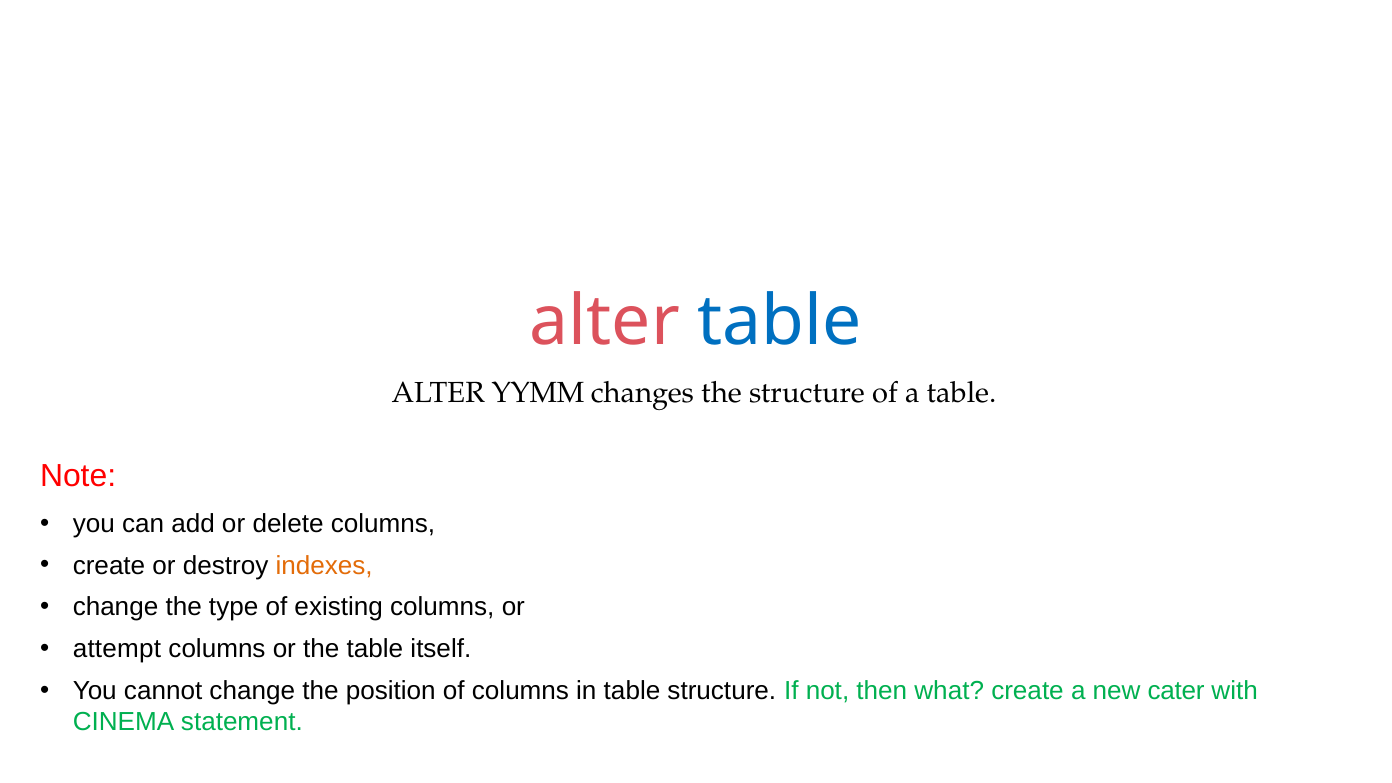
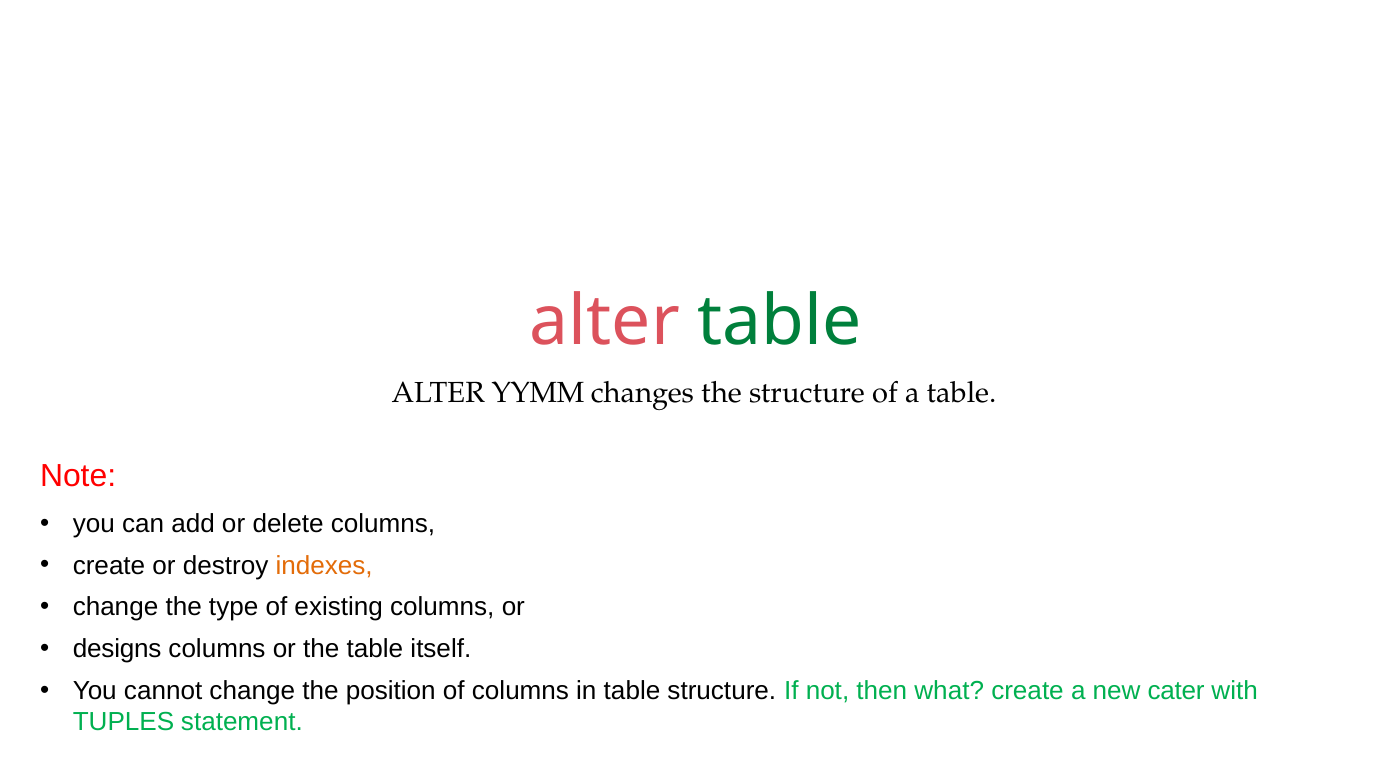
table at (780, 321) colour: blue -> green
attempt: attempt -> designs
CINEMA: CINEMA -> TUPLES
